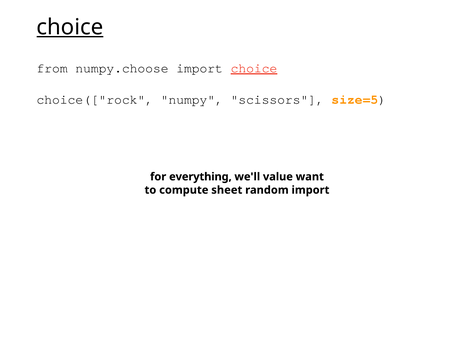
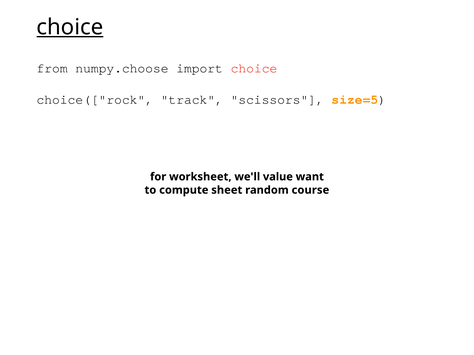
choice at (254, 68) underline: present -> none
numpy: numpy -> track
everything: everything -> worksheet
random import: import -> course
